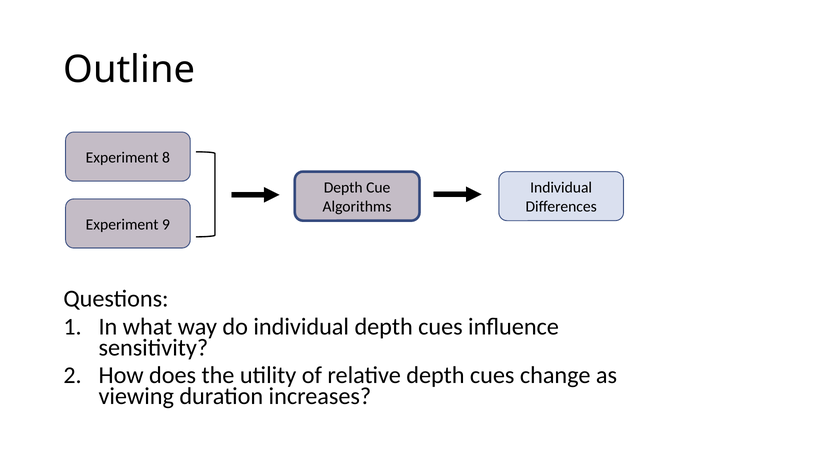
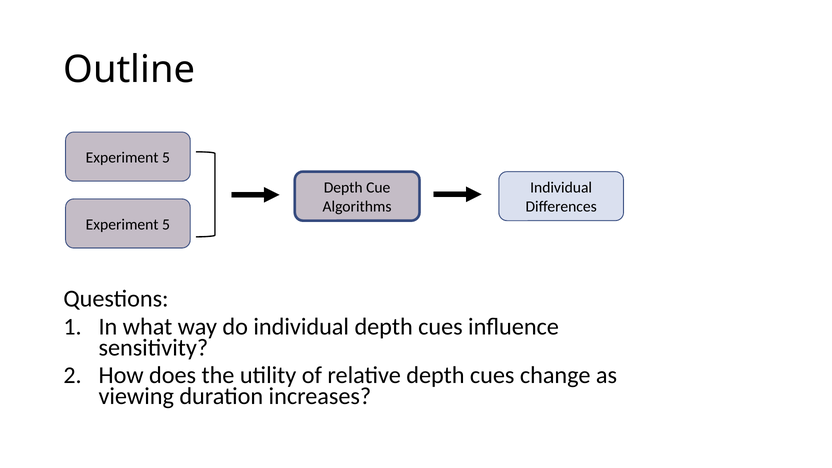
8 at (166, 158): 8 -> 5
9 at (166, 225): 9 -> 5
